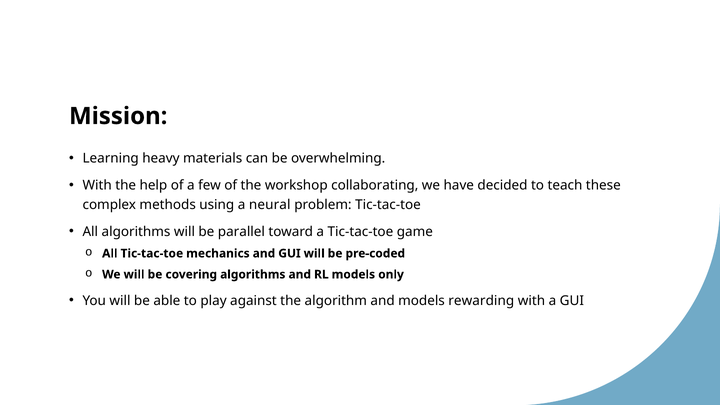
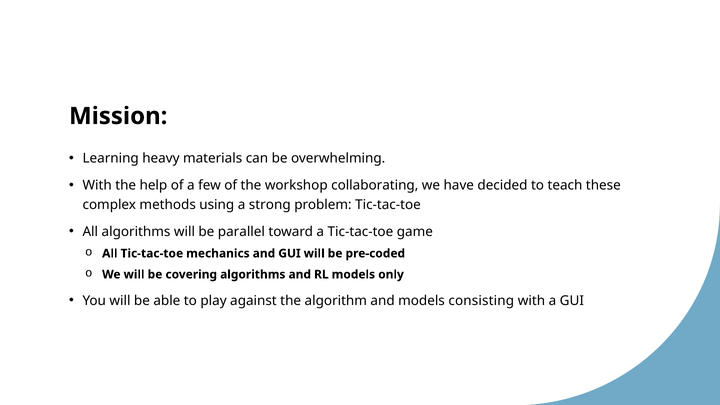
neural: neural -> strong
rewarding: rewarding -> consisting
